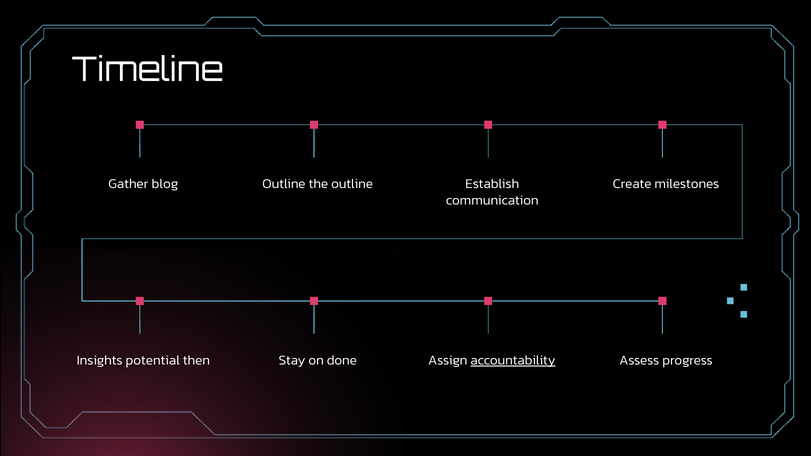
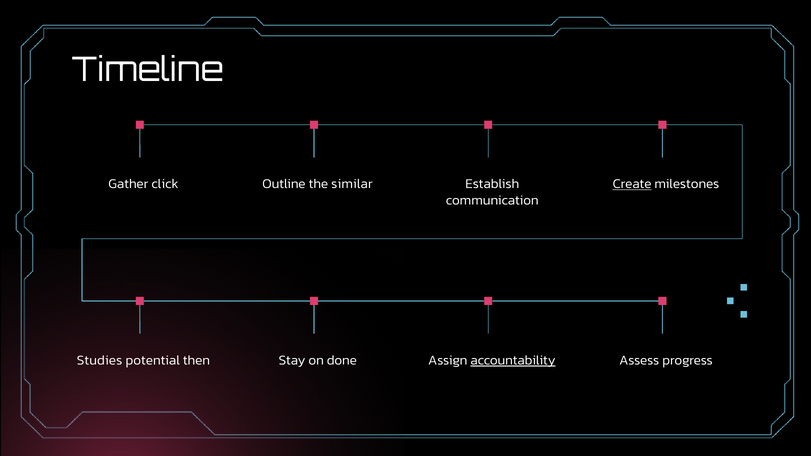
blog: blog -> click
the outline: outline -> similar
Create underline: none -> present
Insights: Insights -> Studies
